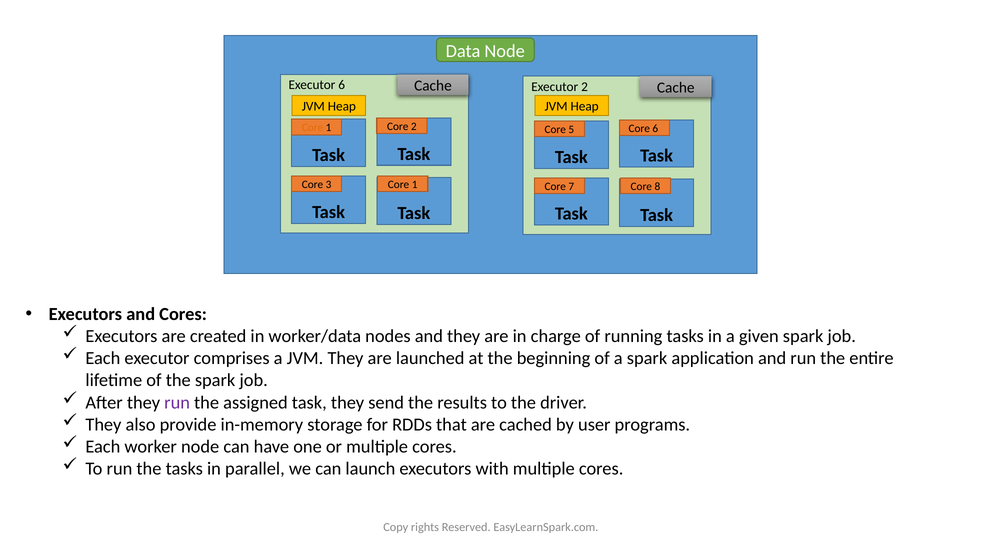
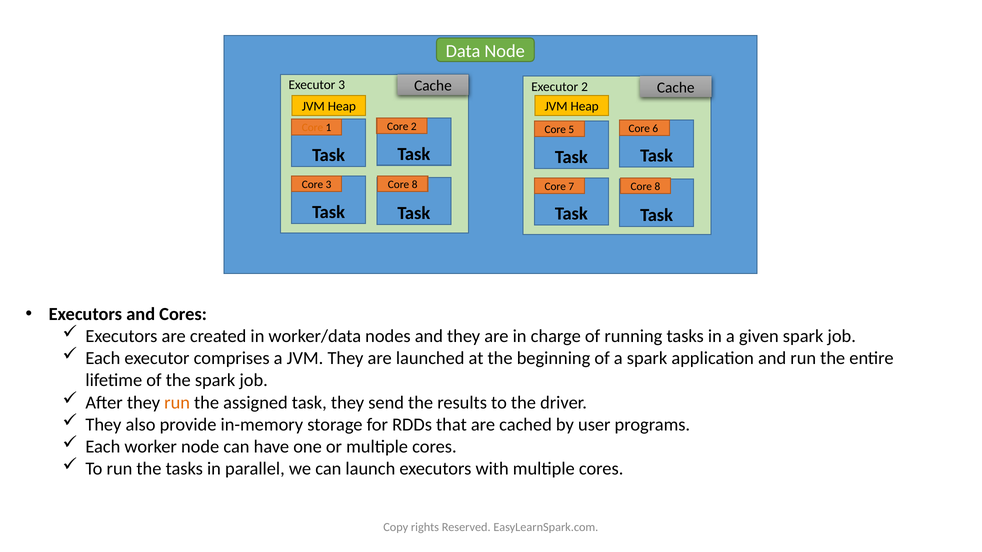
Executor 6: 6 -> 3
1 at (415, 185): 1 -> 8
run at (177, 403) colour: purple -> orange
